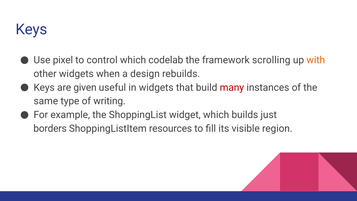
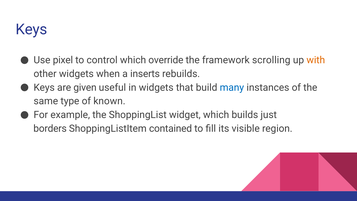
codelab: codelab -> override
design: design -> inserts
many colour: red -> blue
writing: writing -> known
resources: resources -> contained
